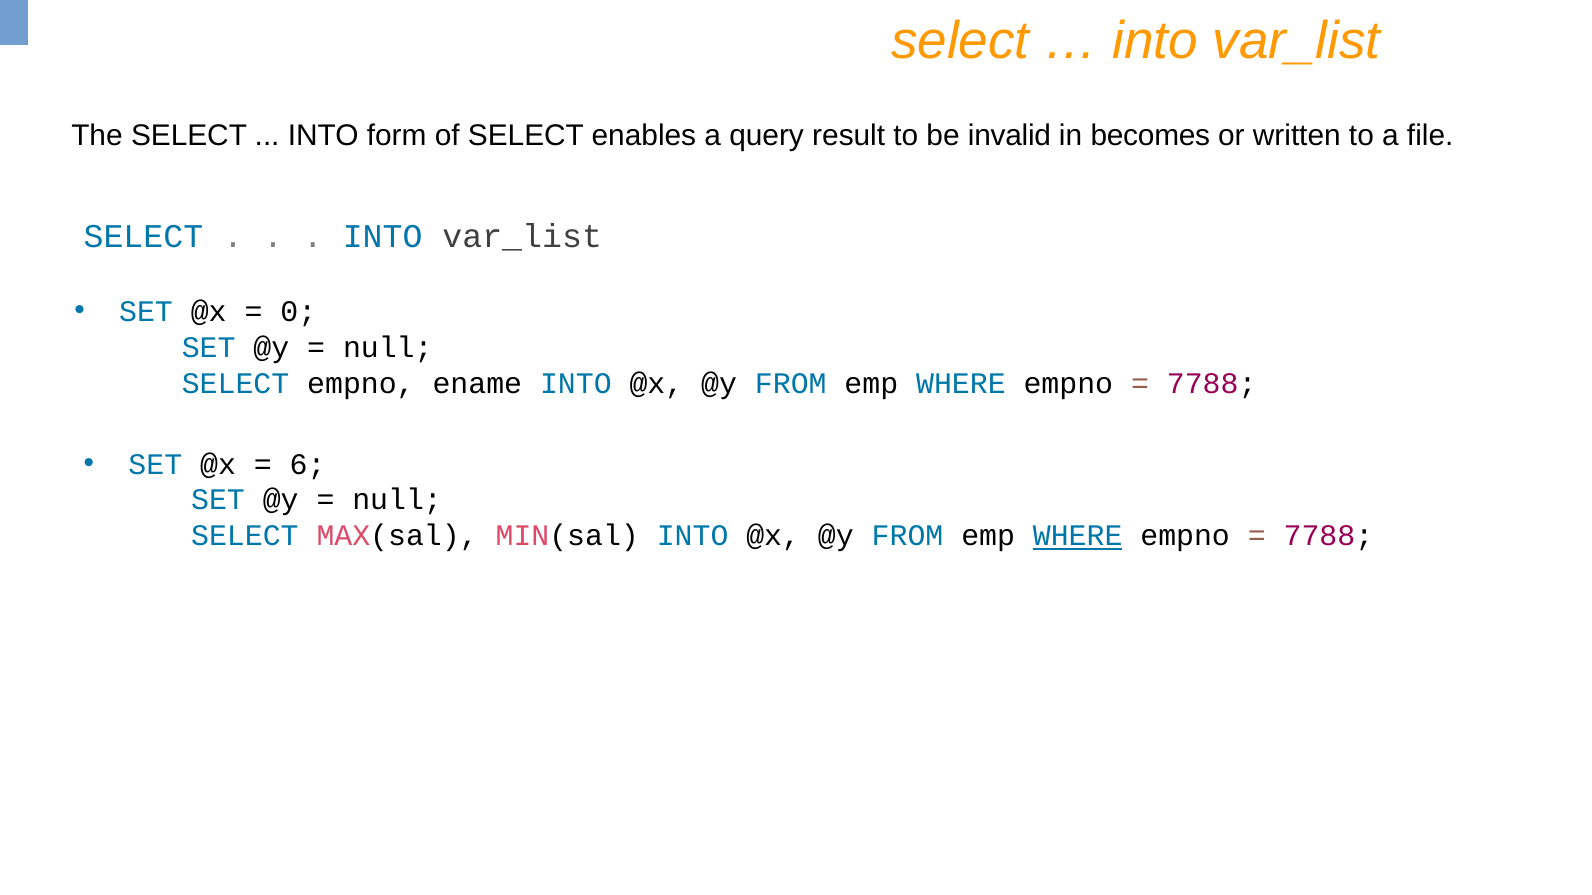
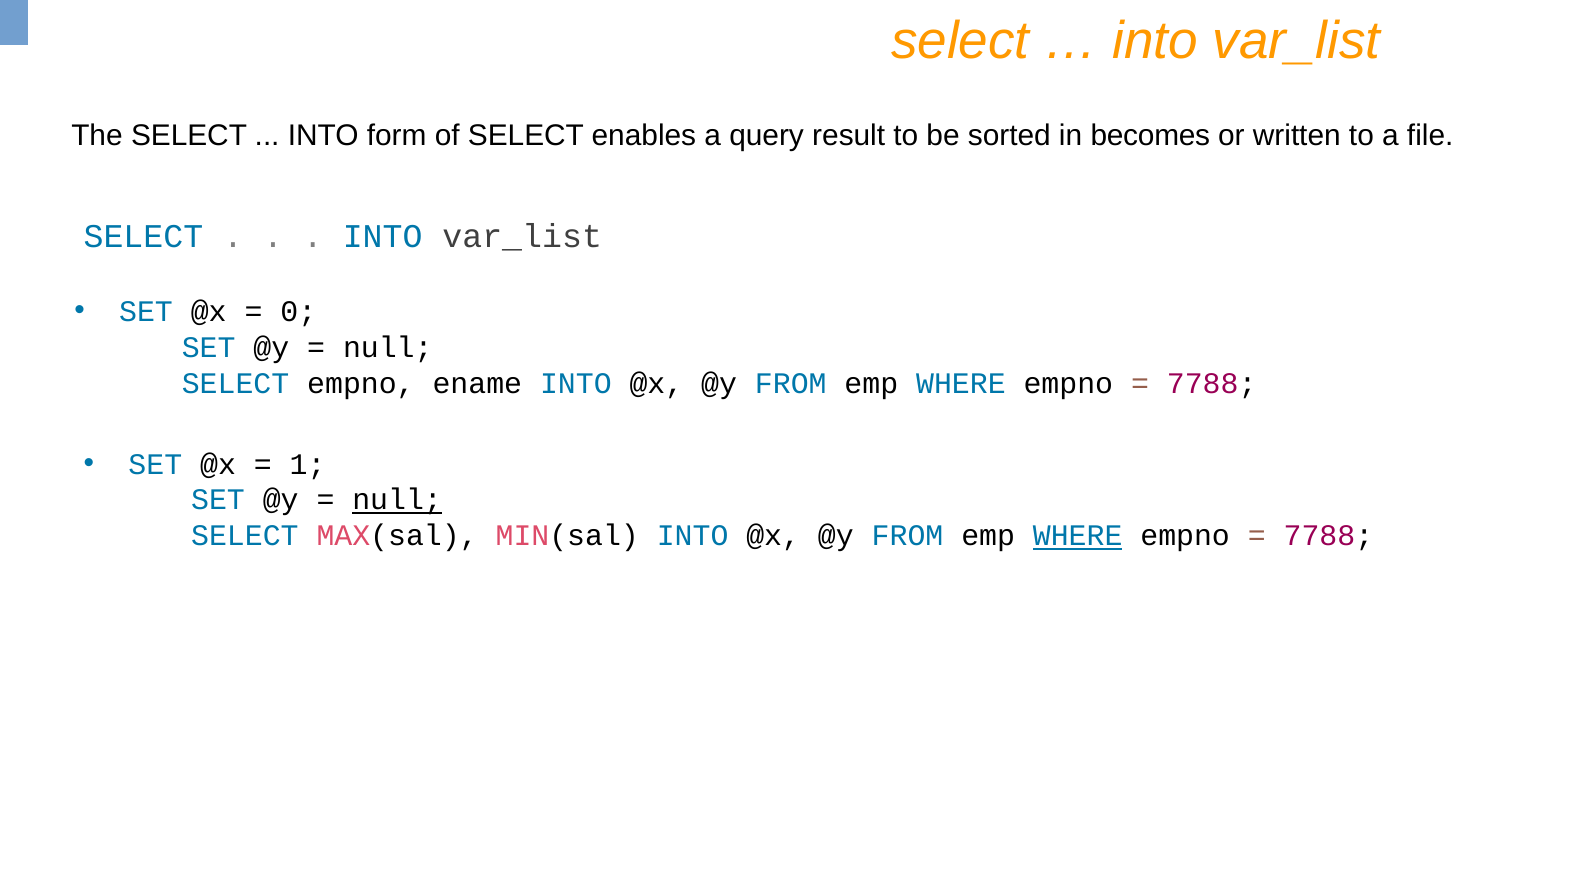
invalid: invalid -> sorted
6: 6 -> 1
null at (397, 500) underline: none -> present
